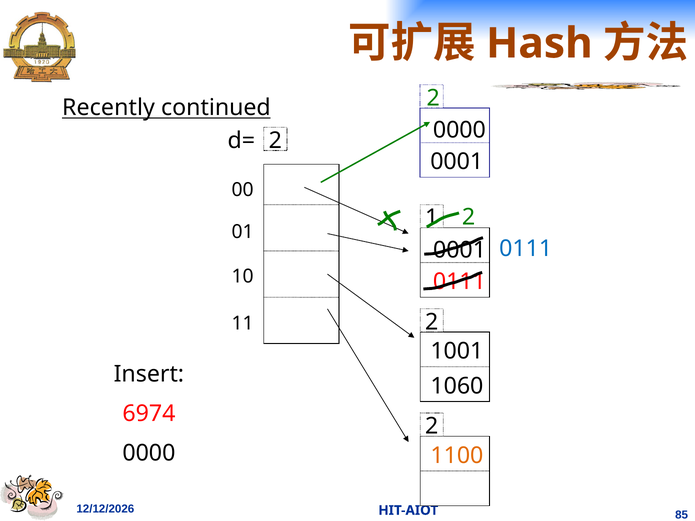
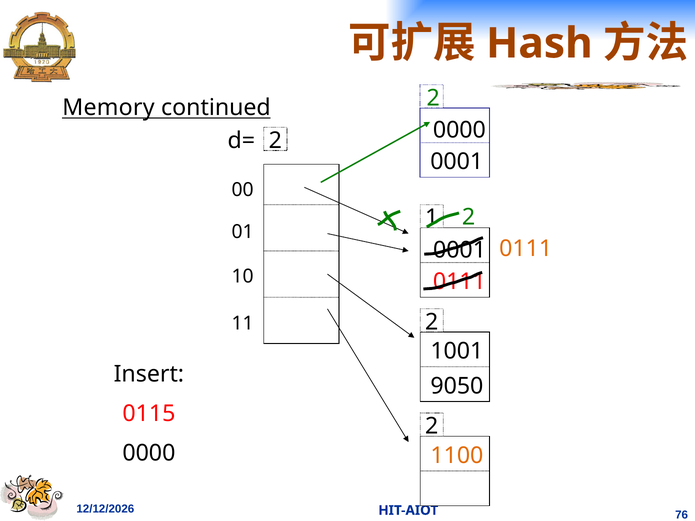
Recently: Recently -> Memory
0111 at (526, 249) colour: blue -> orange
1060: 1060 -> 9050
6974: 6974 -> 0115
85: 85 -> 76
